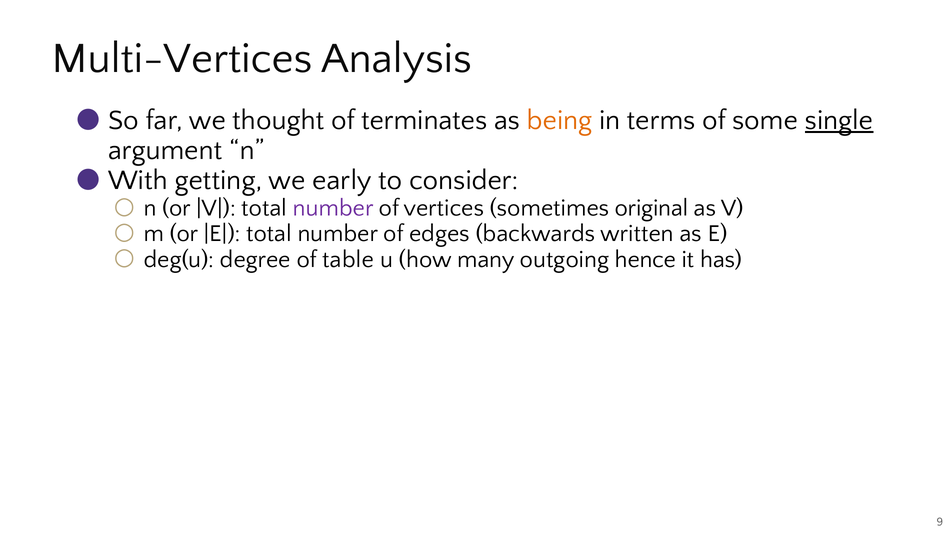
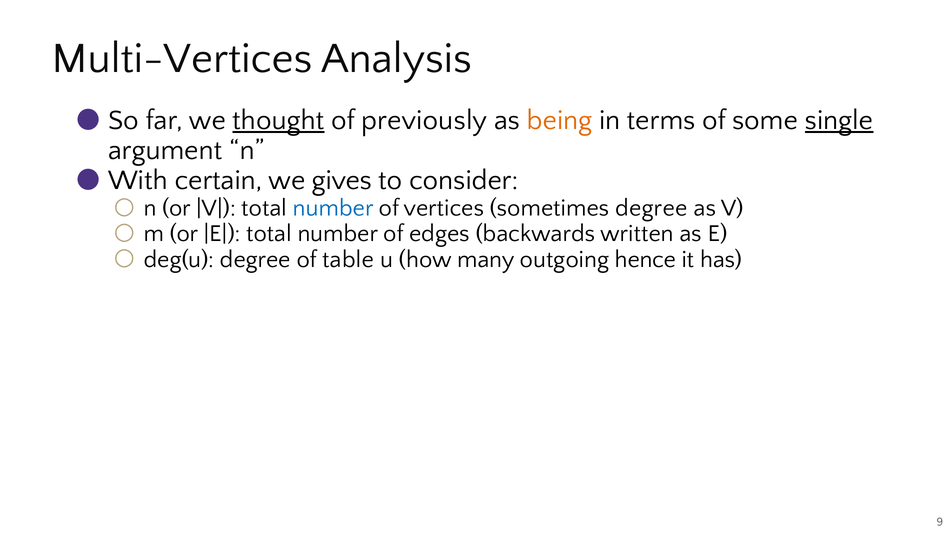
thought underline: none -> present
terminates: terminates -> previously
getting: getting -> certain
early: early -> gives
number at (333, 208) colour: purple -> blue
sometimes original: original -> degree
